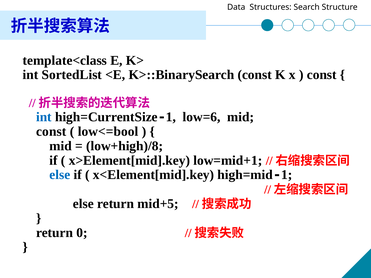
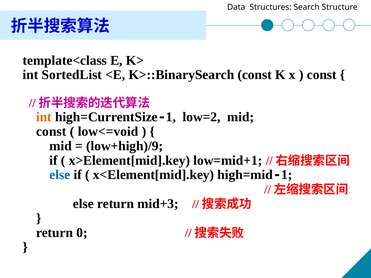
int at (44, 117) colour: blue -> orange
low=6: low=6 -> low=2
low<=bool: low<=bool -> low<=void
low+high)/8: low+high)/8 -> low+high)/9
mid+5: mid+5 -> mid+3
